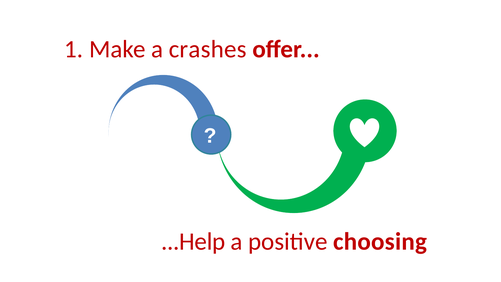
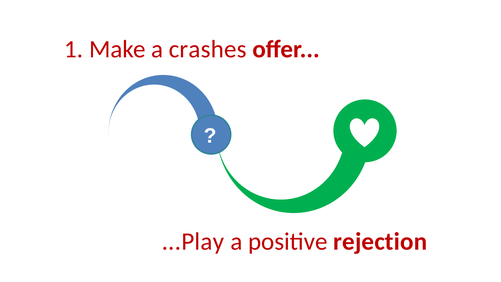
...Help: ...Help -> ...Play
choosing: choosing -> rejection
